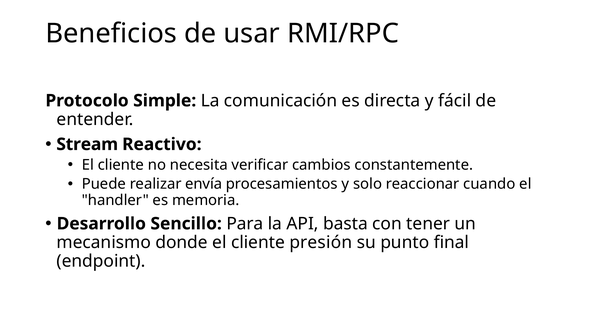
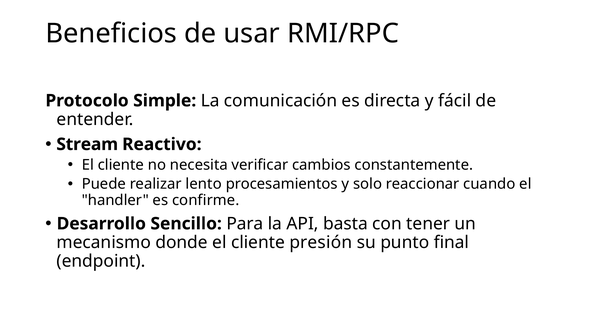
envía: envía -> lento
memoria: memoria -> confirme
